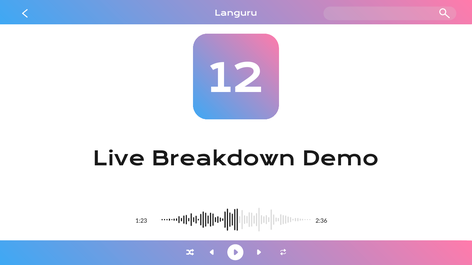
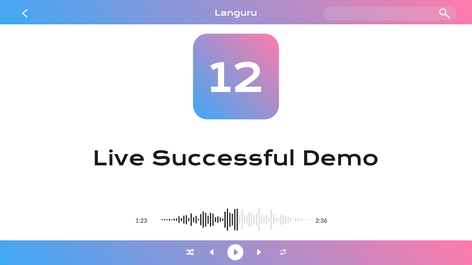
Breakdown: Breakdown -> Successful
